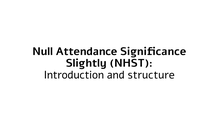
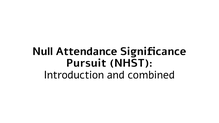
Slightly: Slightly -> Pursuit
structure: structure -> combined
